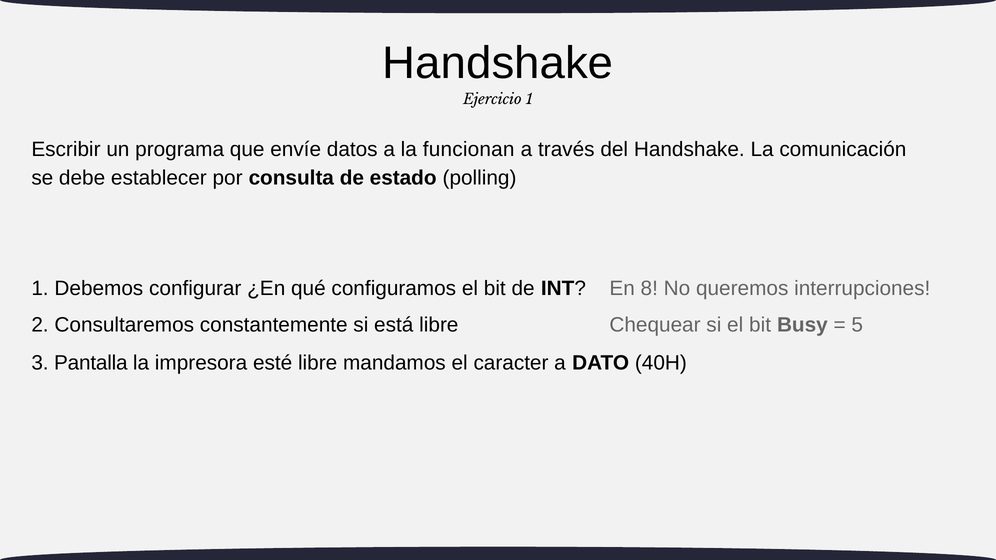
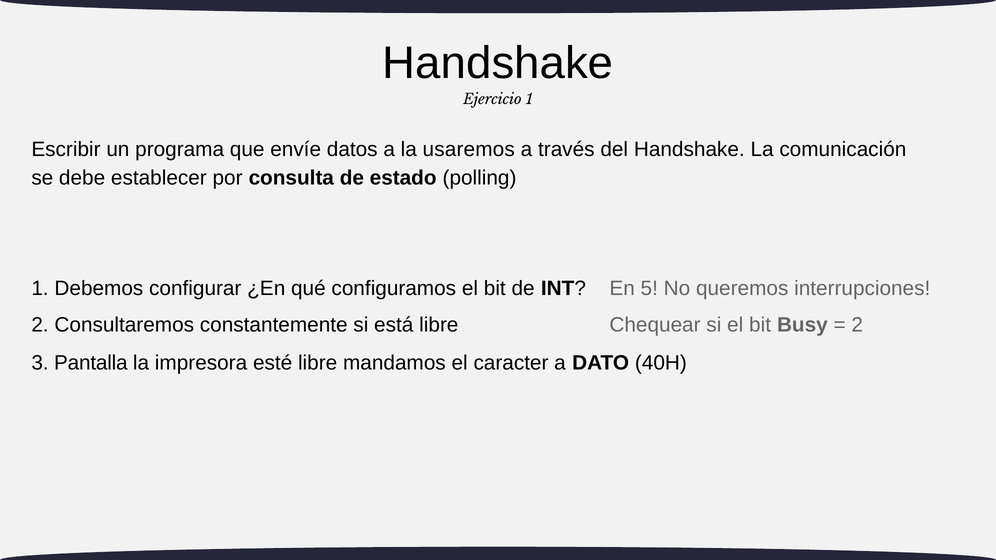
funcionan: funcionan -> usaremos
8: 8 -> 5
5 at (857, 325): 5 -> 2
